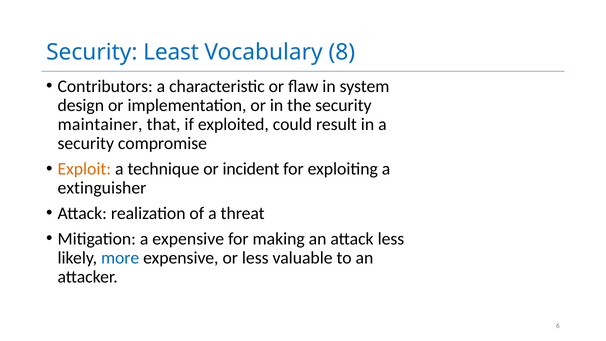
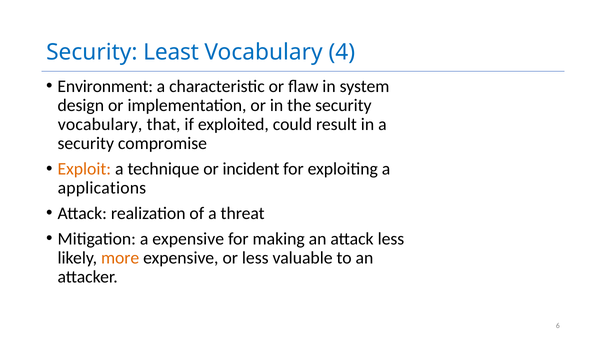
8: 8 -> 4
Contributors: Contributors -> Environment
maintainer at (100, 124): maintainer -> vocabulary
extinguisher: extinguisher -> applications
more colour: blue -> orange
